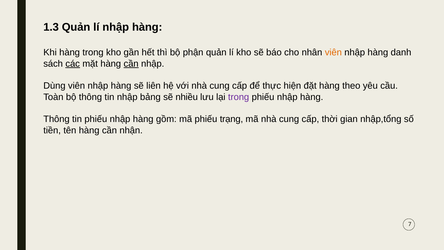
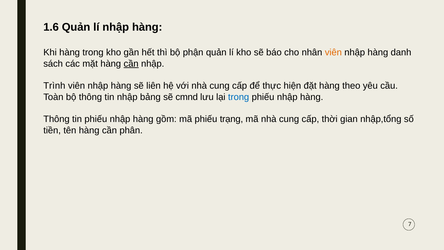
1.3: 1.3 -> 1.6
các underline: present -> none
Dùng: Dùng -> Trình
nhiều: nhiều -> cmnd
trong at (239, 97) colour: purple -> blue
nhận: nhận -> phân
